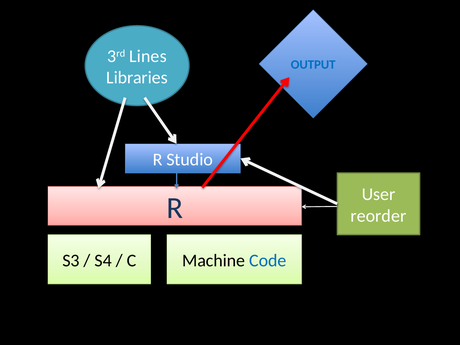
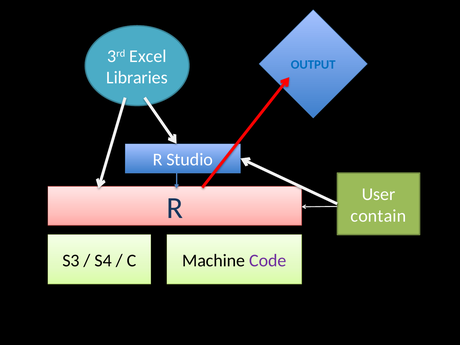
Lines: Lines -> Excel
reorder: reorder -> contain
Code colour: blue -> purple
